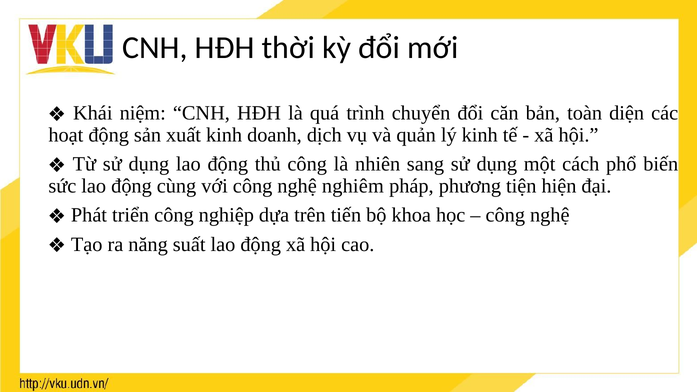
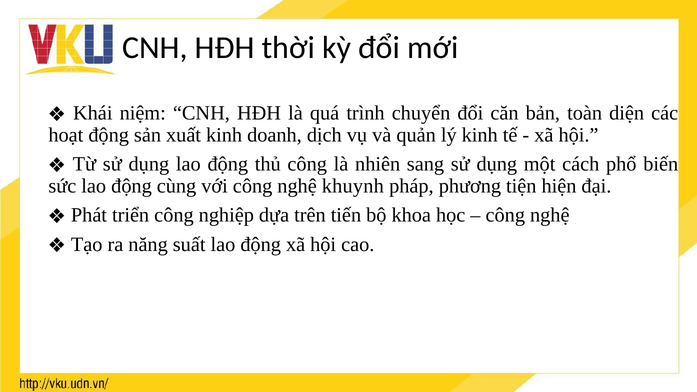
nghiêm: nghiêm -> khuynh
